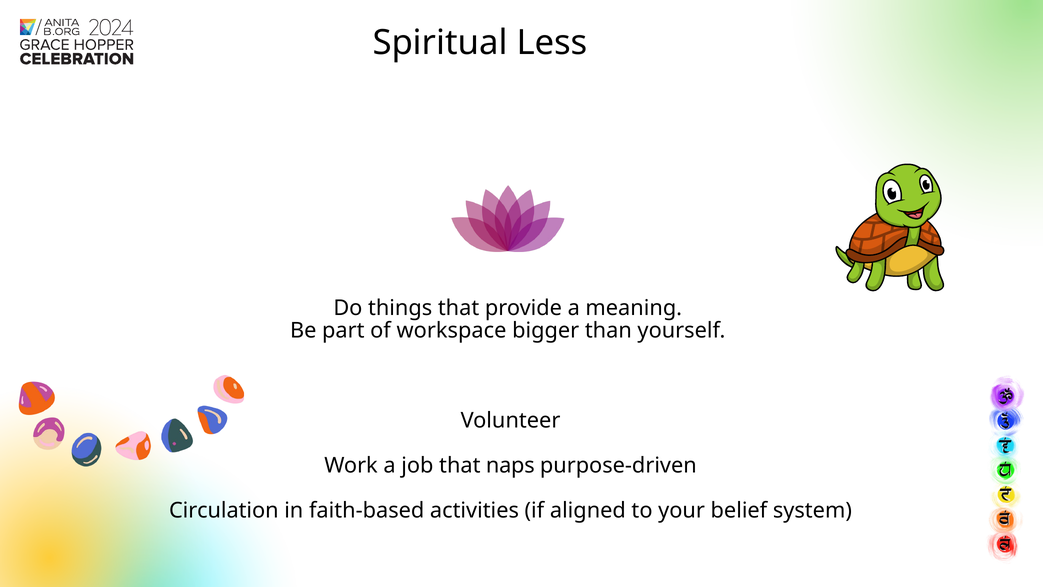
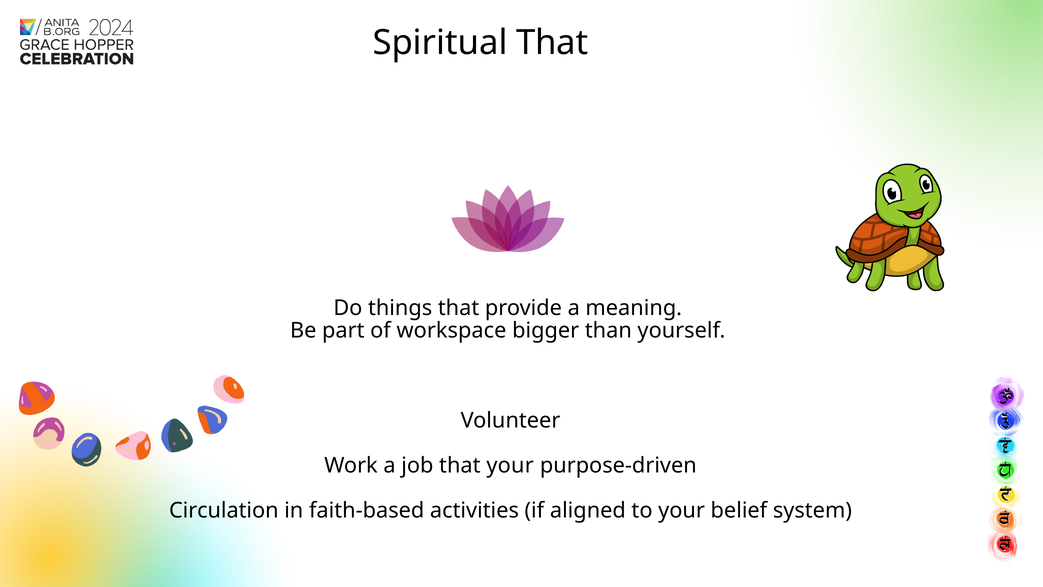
Spiritual Less: Less -> That
that naps: naps -> your
